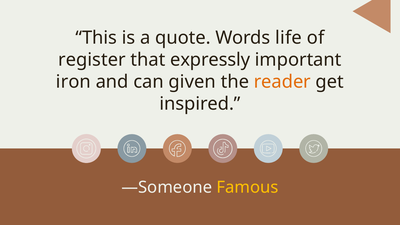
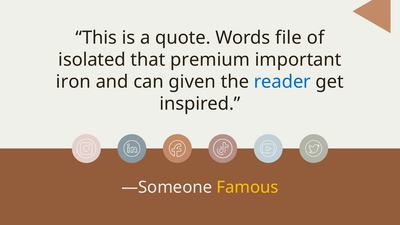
life: life -> file
register: register -> isolated
expressly: expressly -> premium
reader colour: orange -> blue
